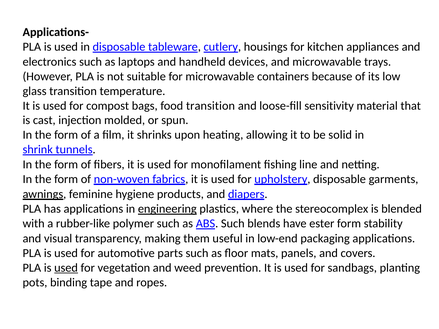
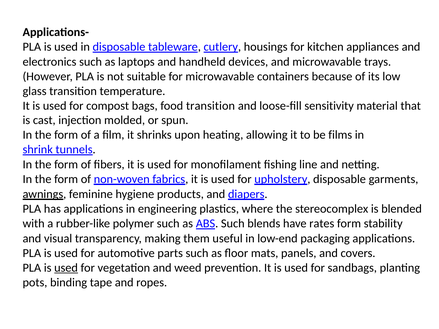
solid: solid -> films
engineering underline: present -> none
ester: ester -> rates
